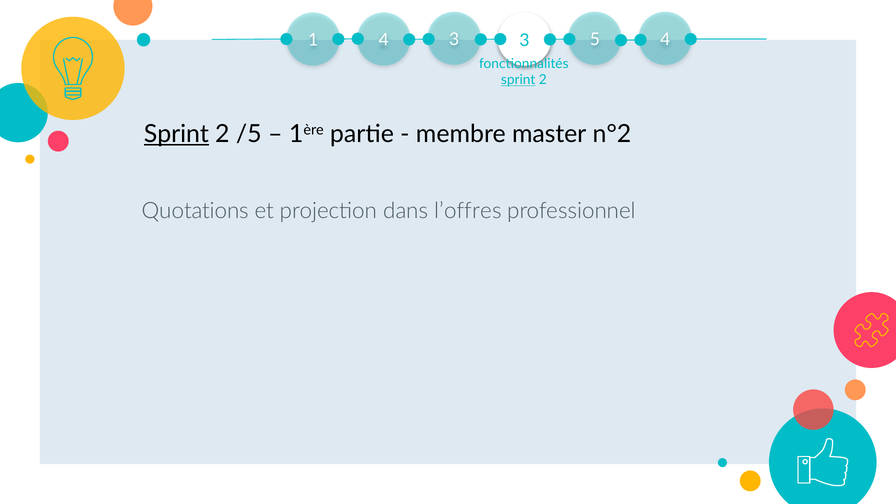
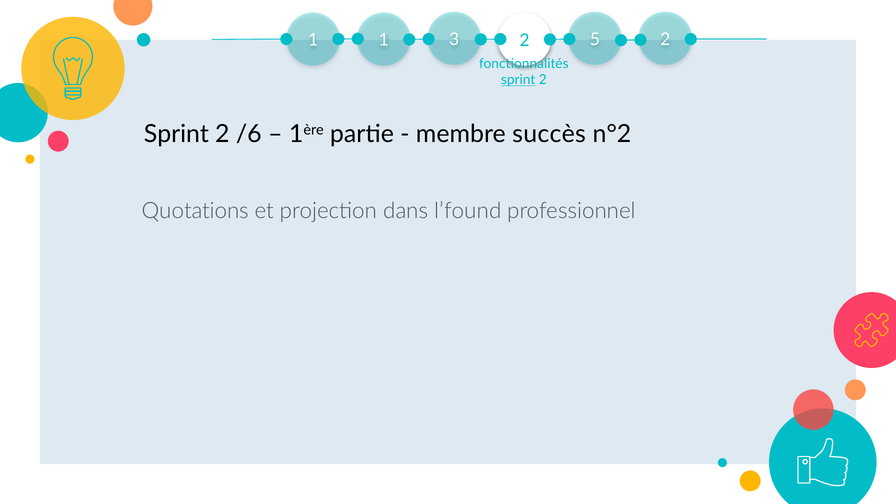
1 4: 4 -> 1
3 3: 3 -> 2
5 4: 4 -> 2
Sprint at (176, 134) underline: present -> none
/5: /5 -> /6
master: master -> succès
l’offres: l’offres -> l’found
